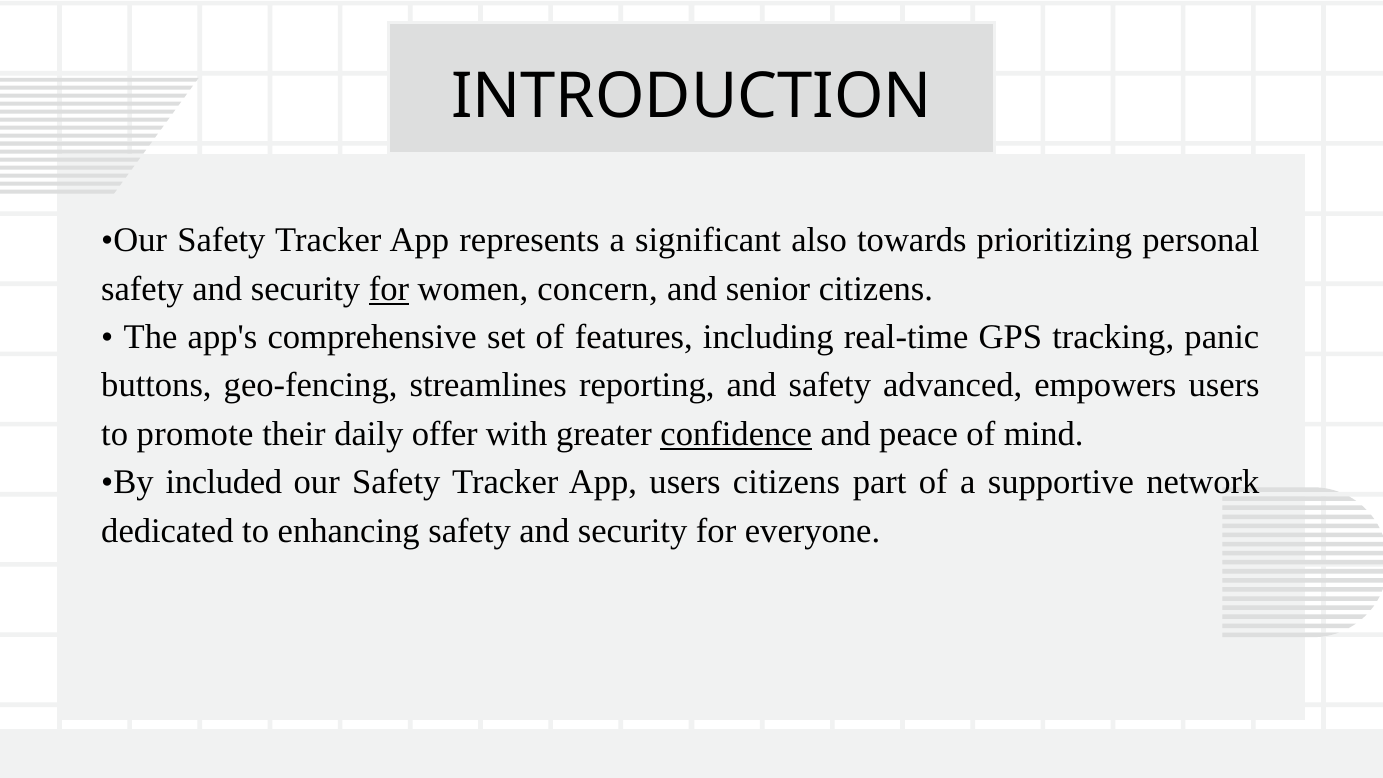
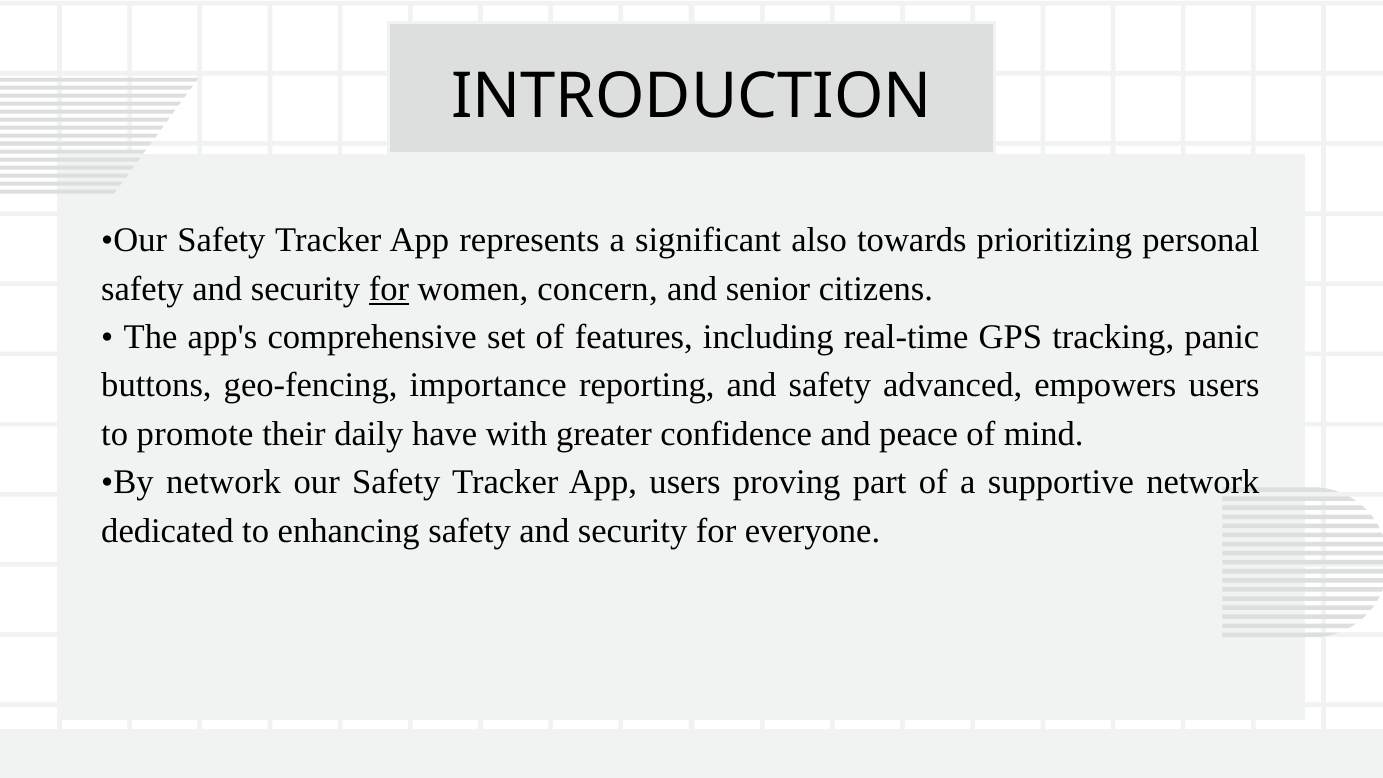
streamlines: streamlines -> importance
offer: offer -> have
confidence underline: present -> none
By included: included -> network
users citizens: citizens -> proving
